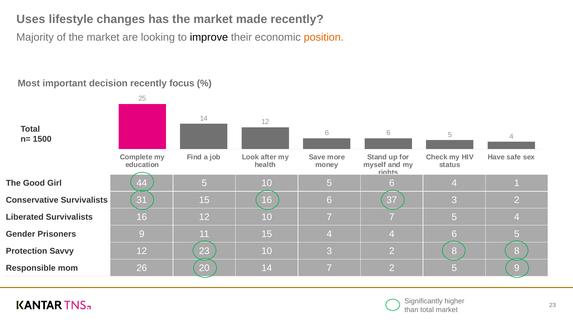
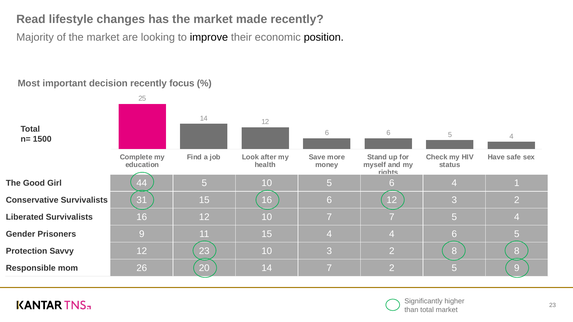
Uses: Uses -> Read
position colour: orange -> black
6 37: 37 -> 12
